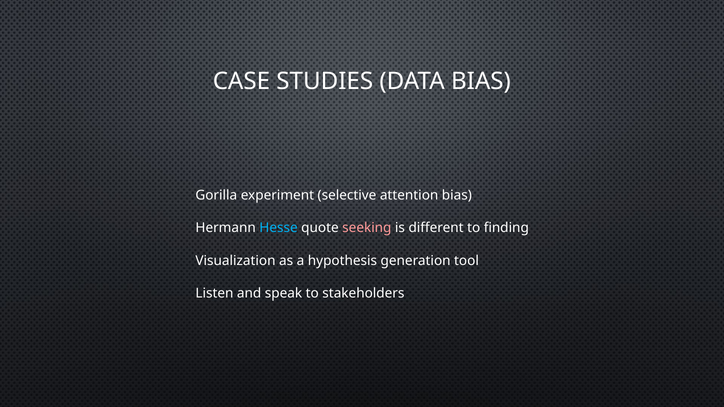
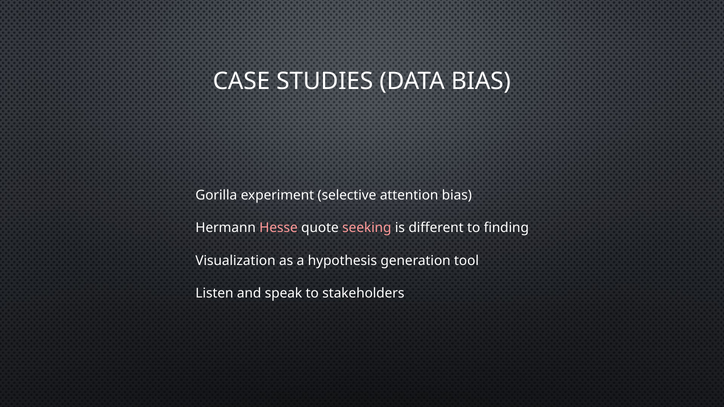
Hesse colour: light blue -> pink
